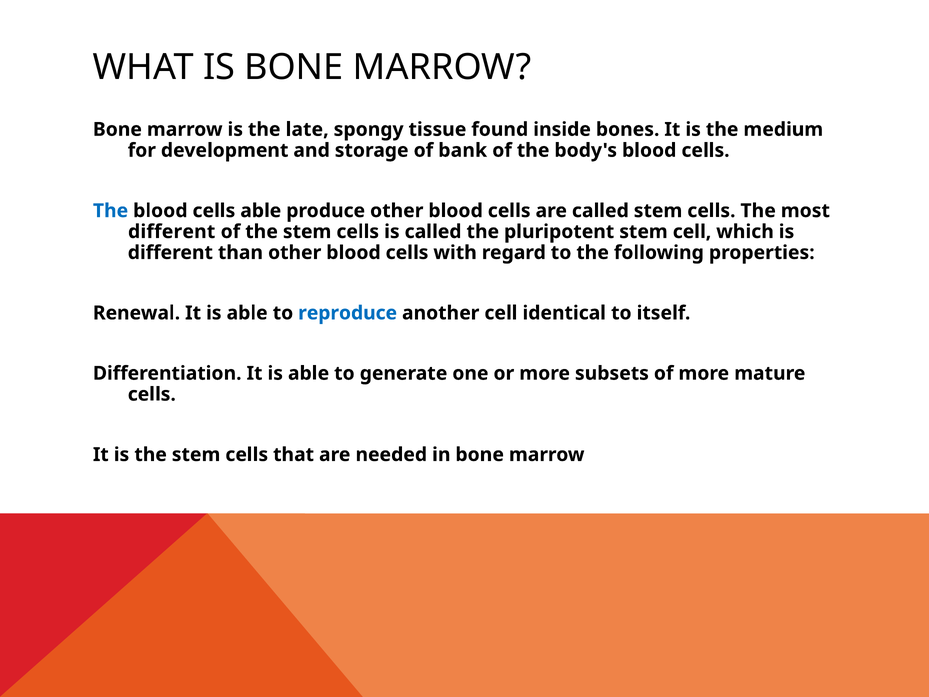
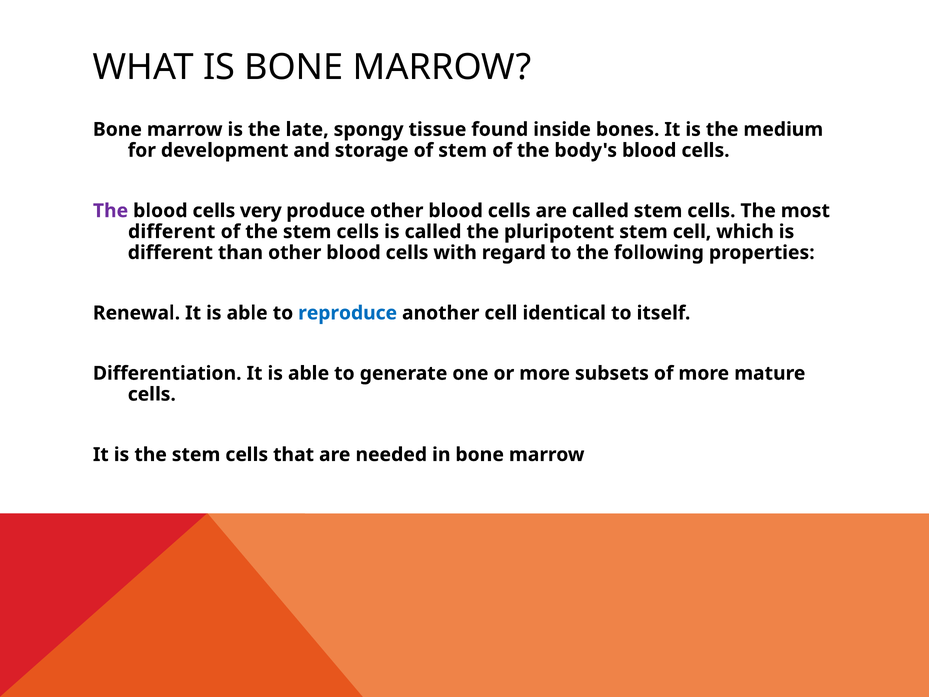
of bank: bank -> stem
The at (111, 211) colour: blue -> purple
cells able: able -> very
